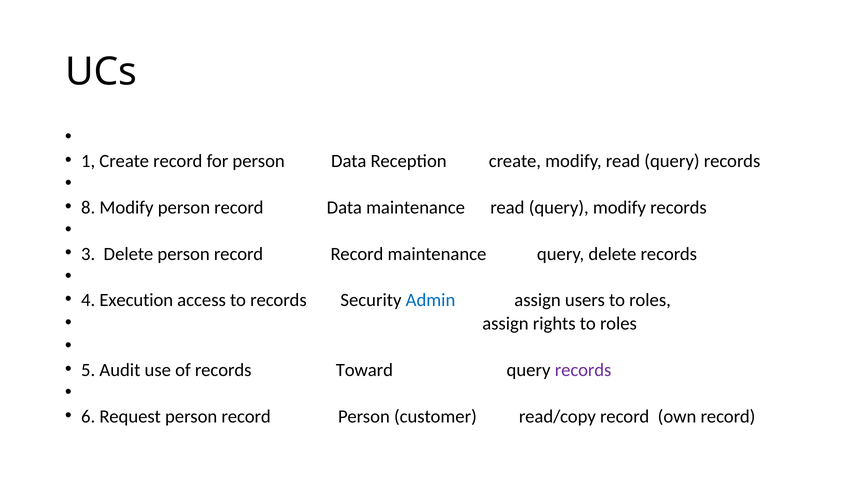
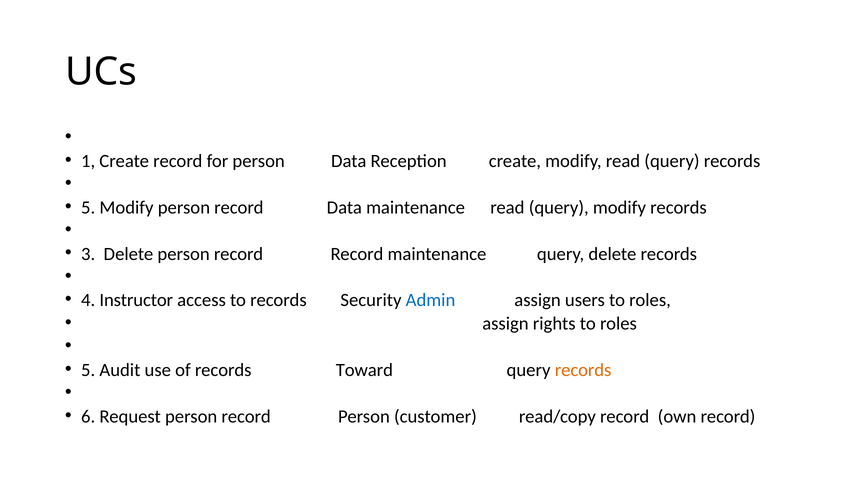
8 at (88, 208): 8 -> 5
Execution: Execution -> Instructor
records at (583, 370) colour: purple -> orange
